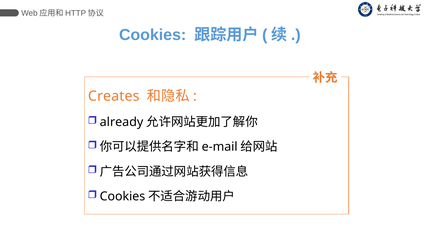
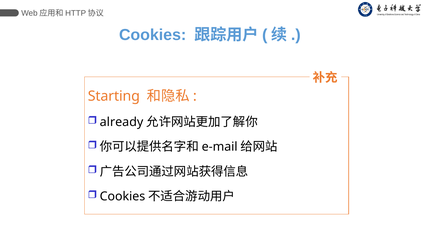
Creates: Creates -> Starting
